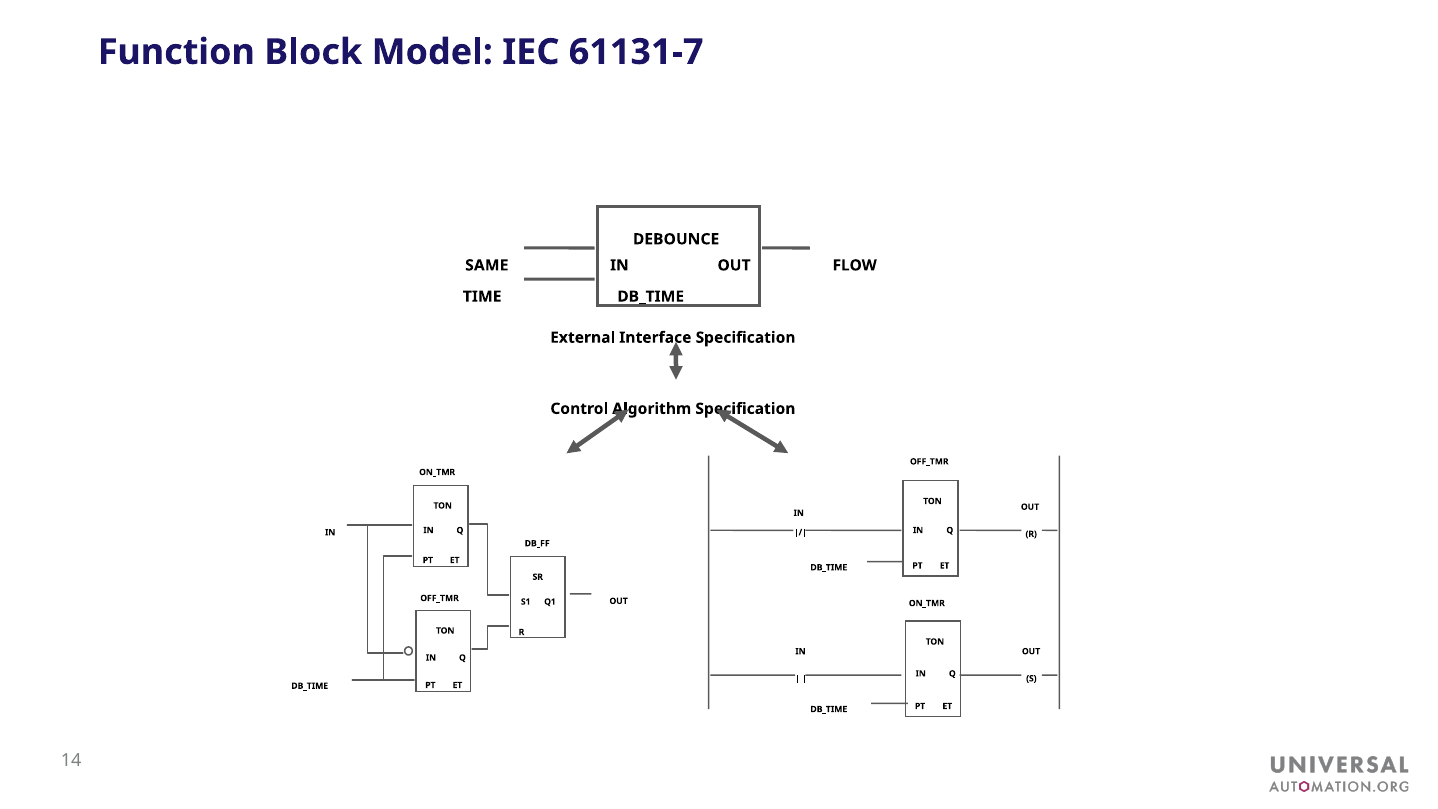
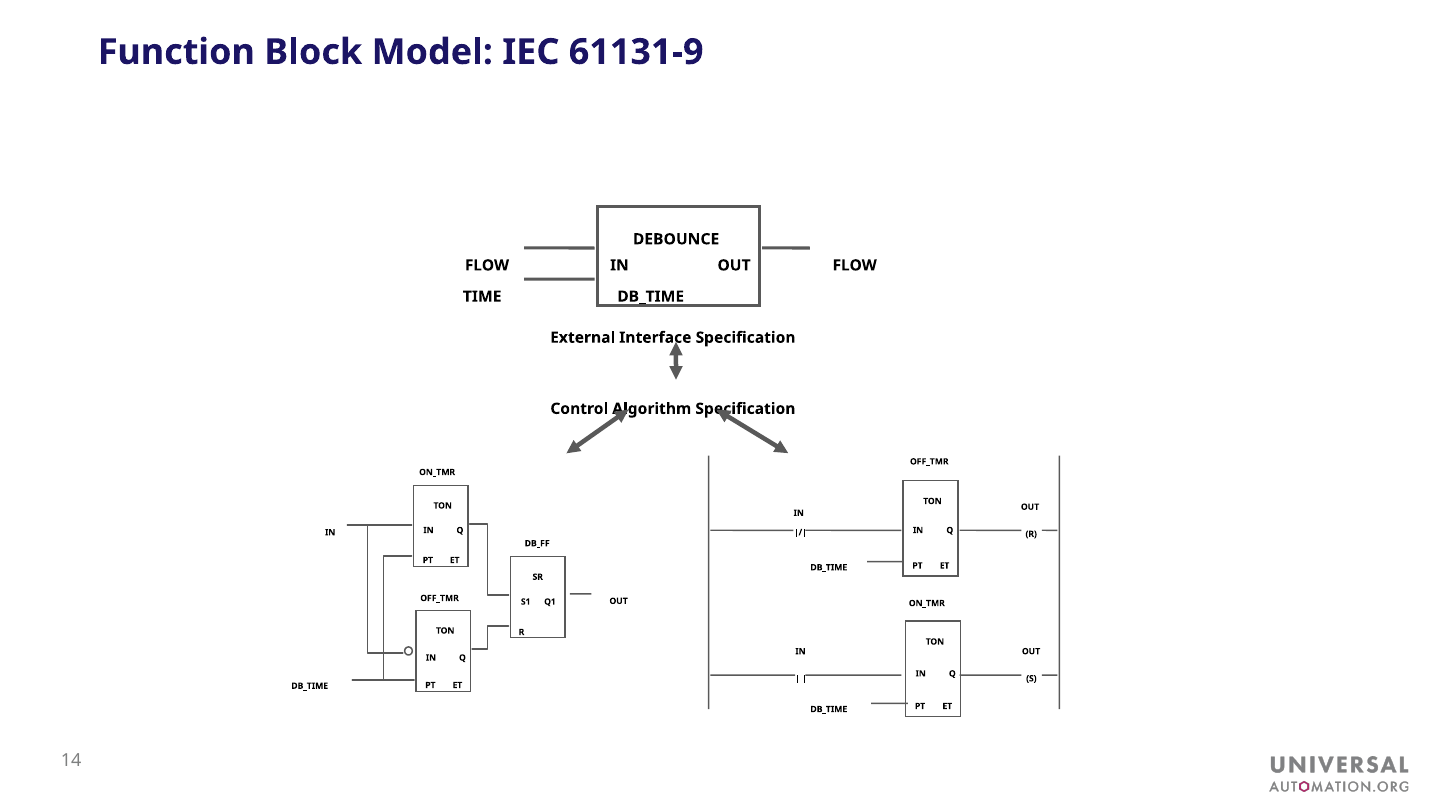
61131-7: 61131-7 -> 61131-9
SAME at (487, 265): SAME -> FLOW
